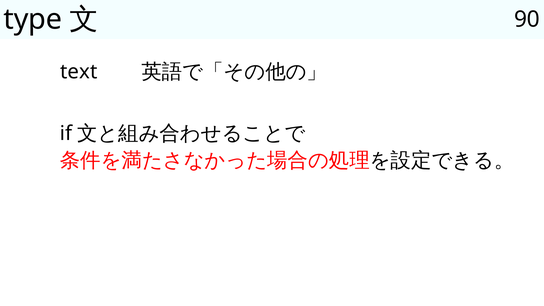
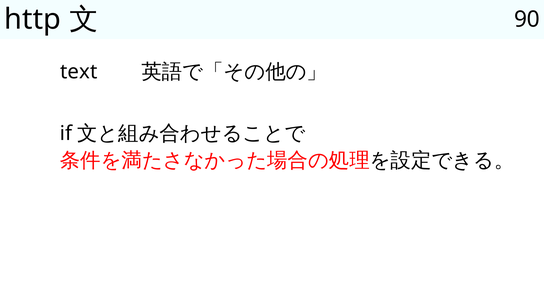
type: type -> http
